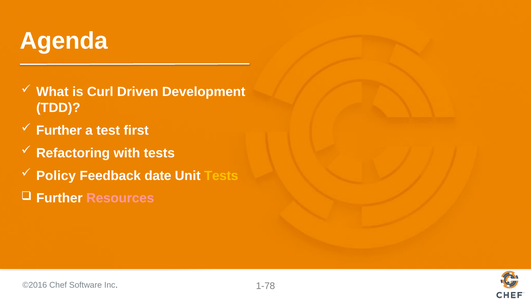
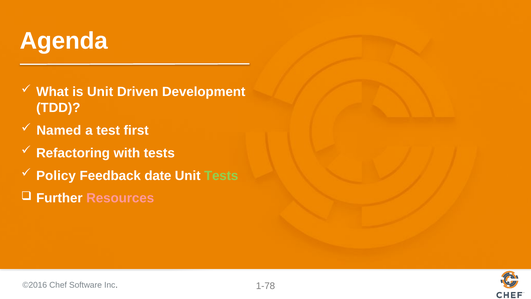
is Curl: Curl -> Unit
Further at (59, 130): Further -> Named
Tests at (221, 175) colour: yellow -> light green
